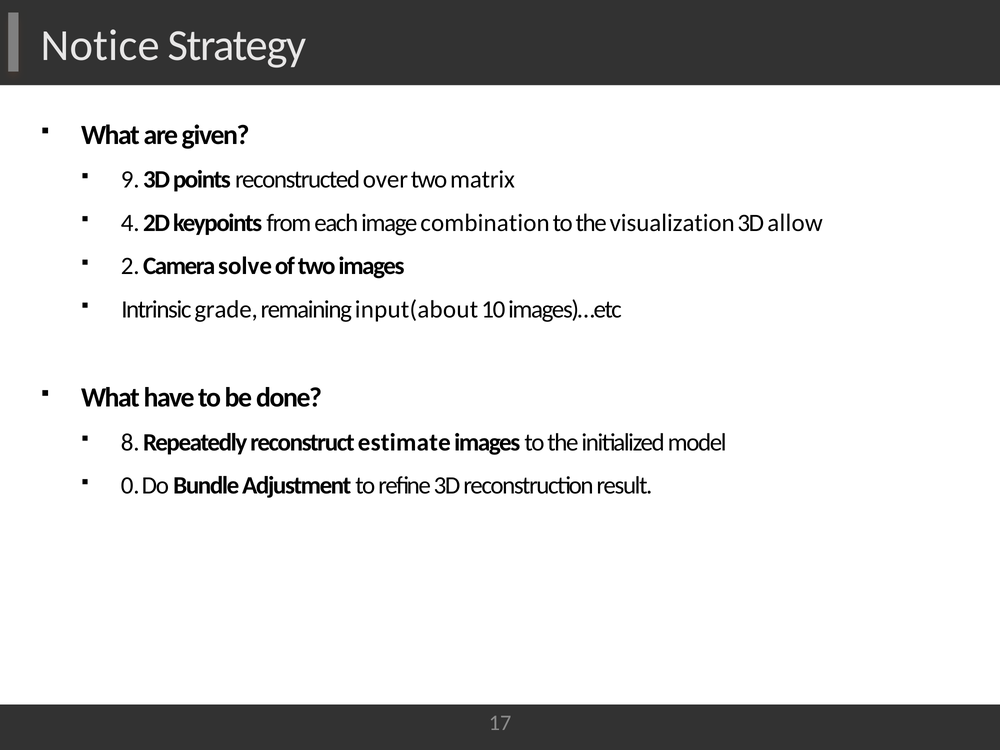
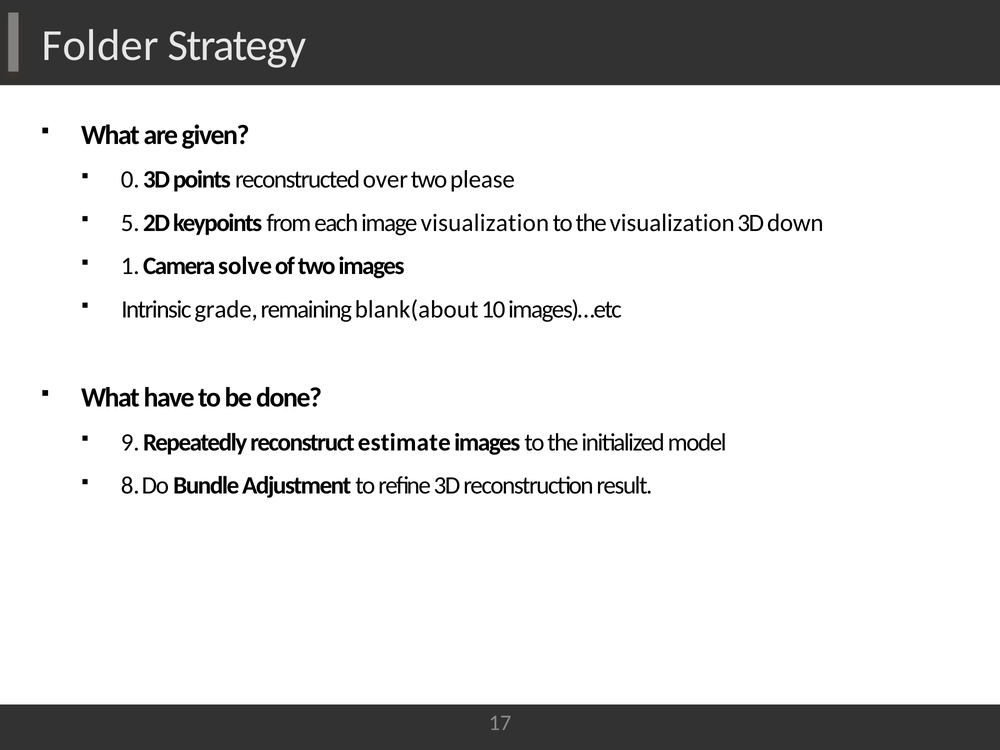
Notice: Notice -> Folder
9: 9 -> 0
matrix: matrix -> please
4: 4 -> 5
image combination: combination -> visualization
allow: allow -> down
2: 2 -> 1
input(about: input(about -> blank(about
8: 8 -> 9
0: 0 -> 8
